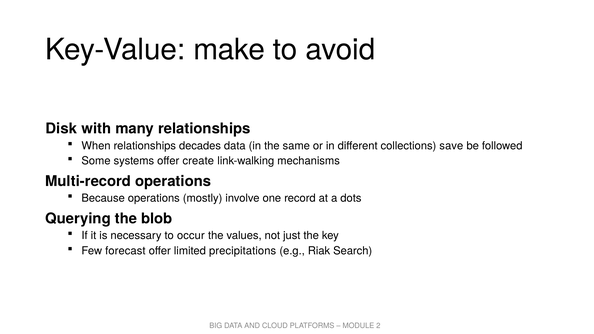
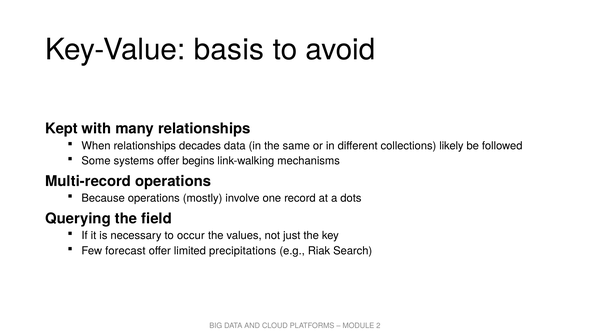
make: make -> basis
Disk: Disk -> Kept
save: save -> likely
create: create -> begins
blob: blob -> field
